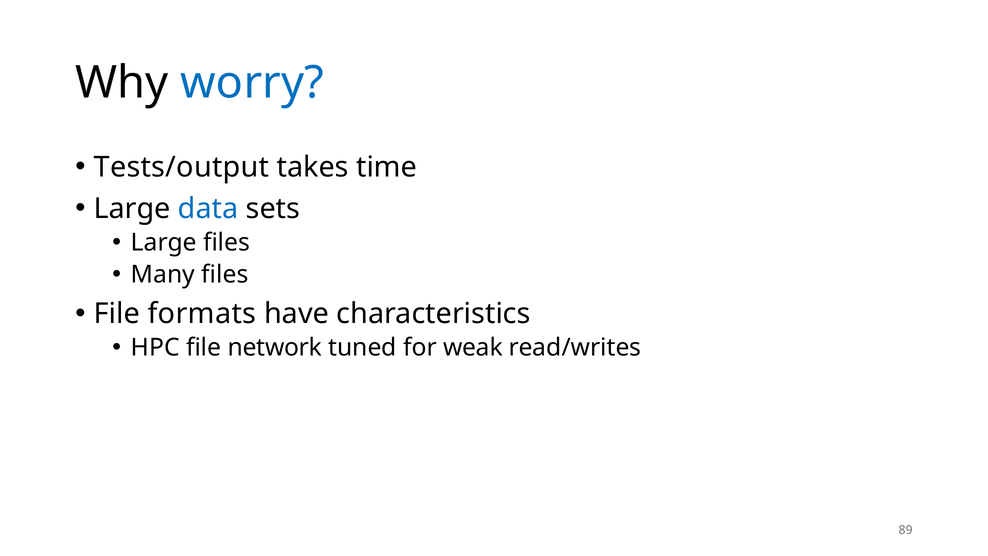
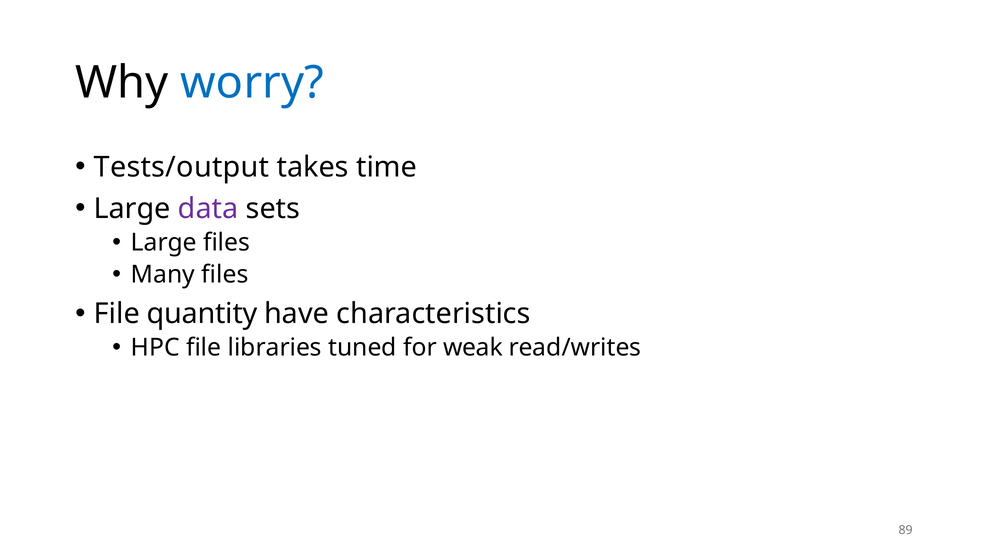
data colour: blue -> purple
formats: formats -> quantity
network: network -> libraries
